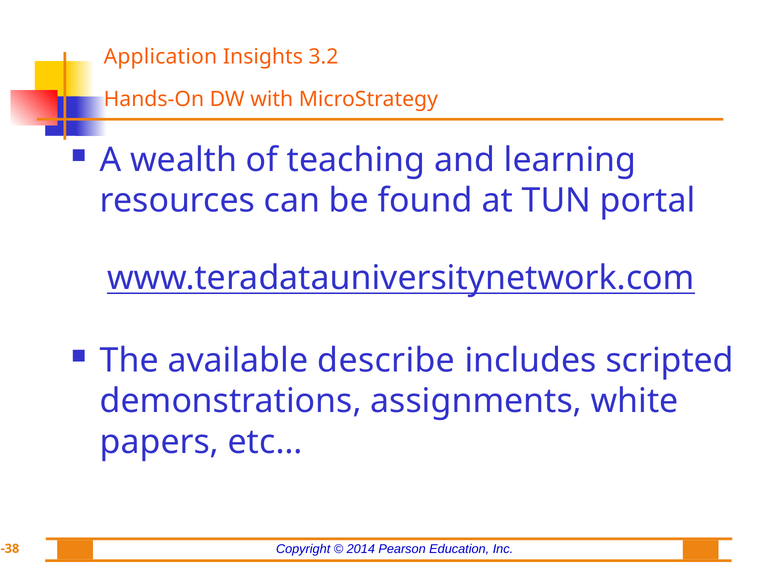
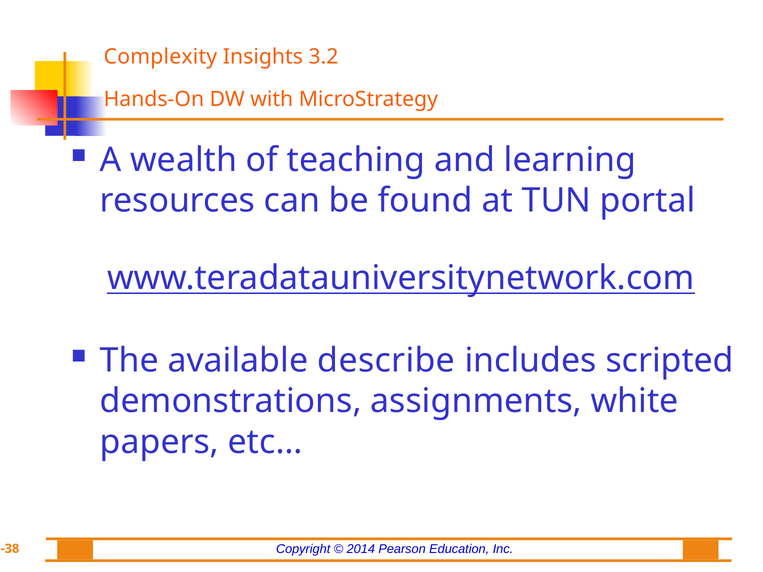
Application: Application -> Complexity
